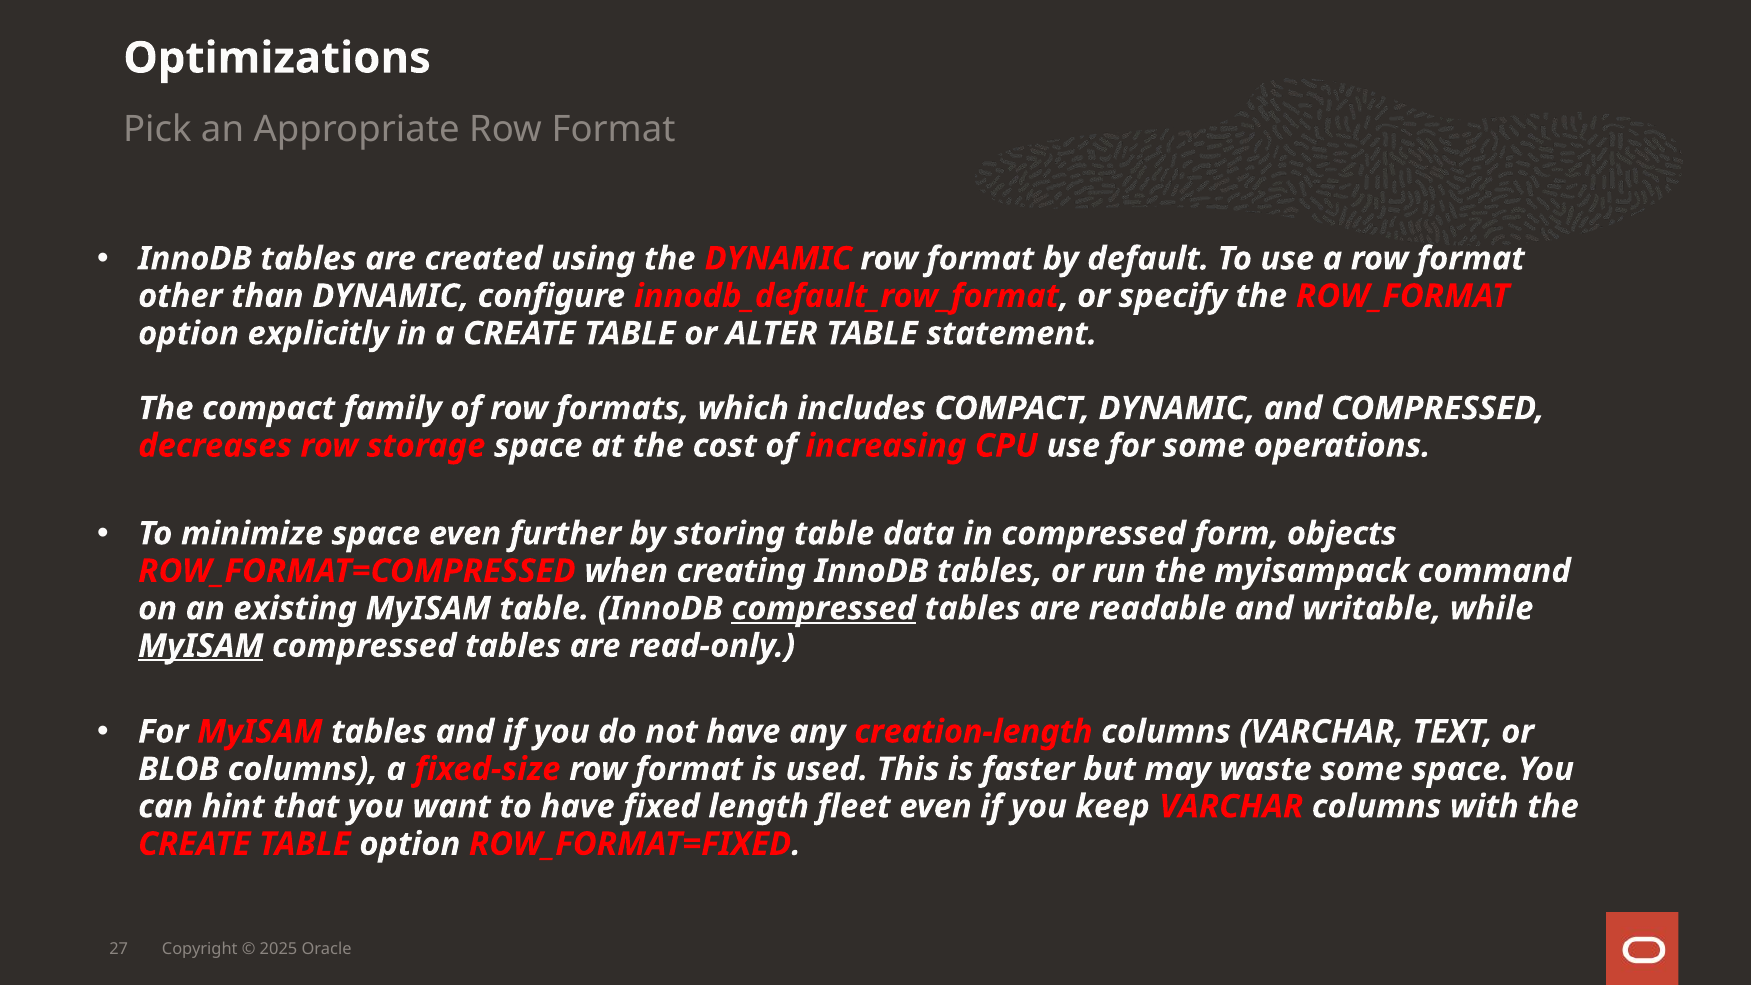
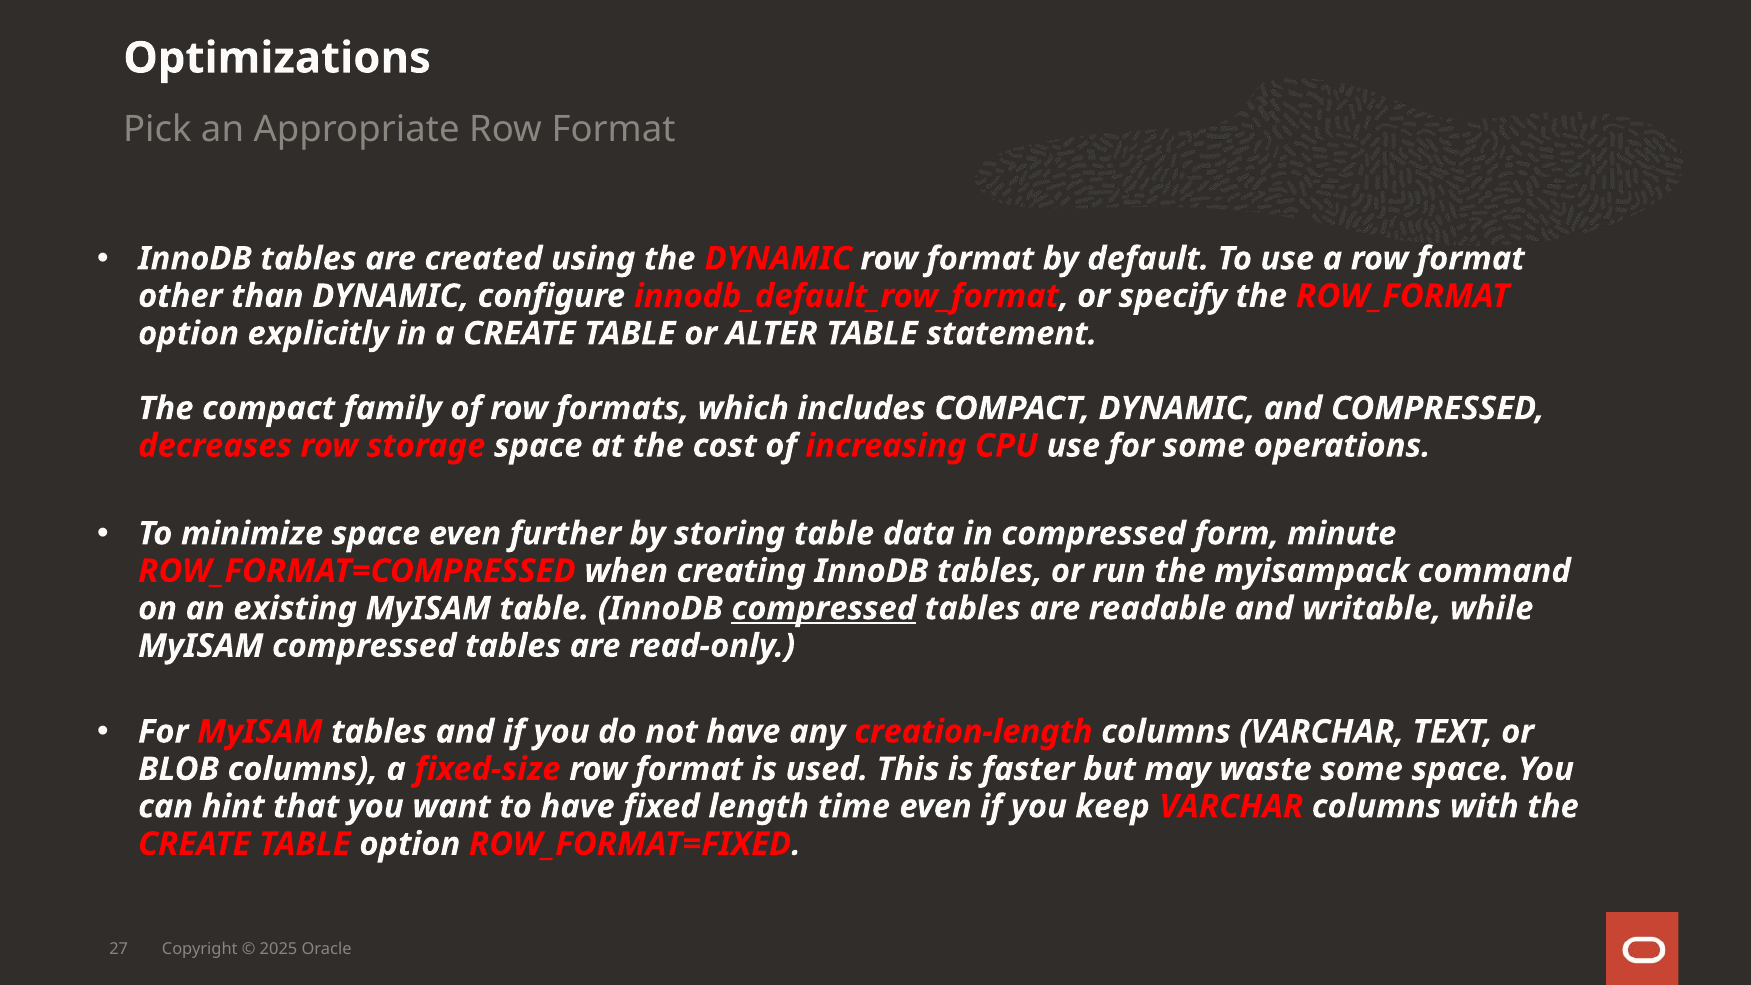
objects: objects -> minute
MyISAM at (201, 646) underline: present -> none
fleet: fleet -> time
